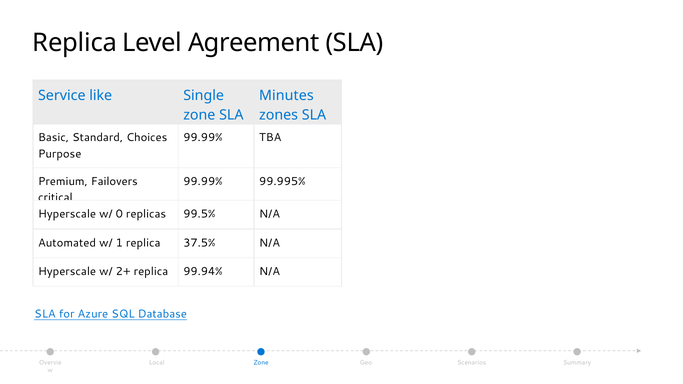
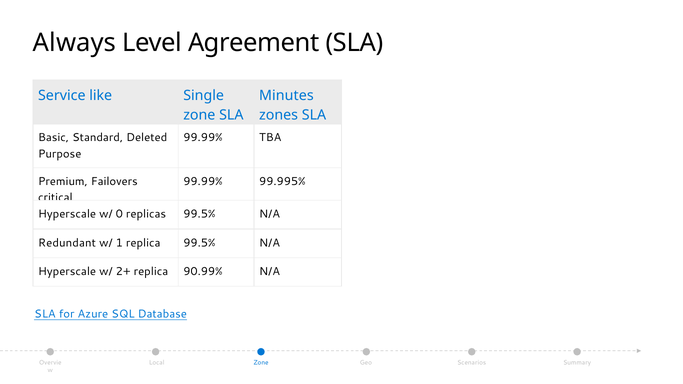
Replica at (75, 43): Replica -> Always
Choices: Choices -> Deleted
Automated: Automated -> Redundant
replica 37.5%: 37.5% -> 99.5%
99.94%: 99.94% -> 90.99%
